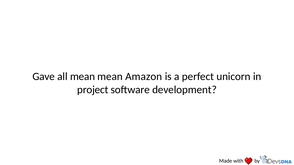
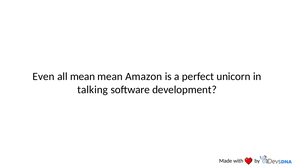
Gave: Gave -> Even
project: project -> talking
